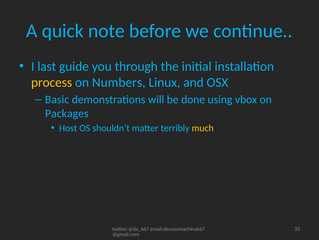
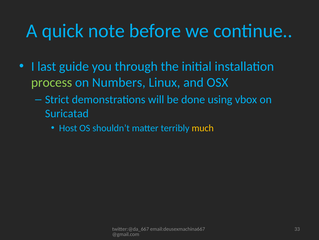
process colour: yellow -> light green
Basic: Basic -> Strict
Packages: Packages -> Suricatad
